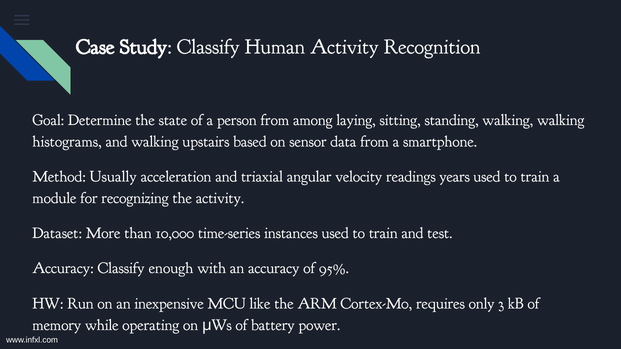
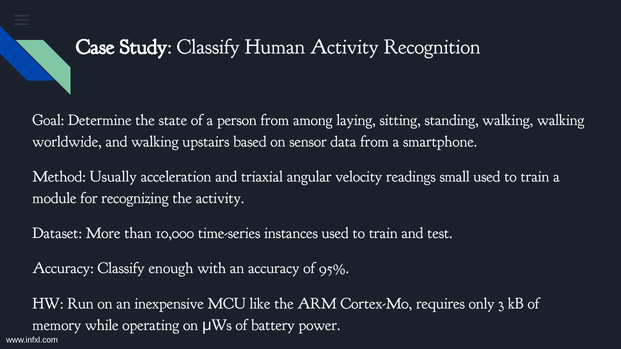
histograms: histograms -> worldwide
years: years -> small
